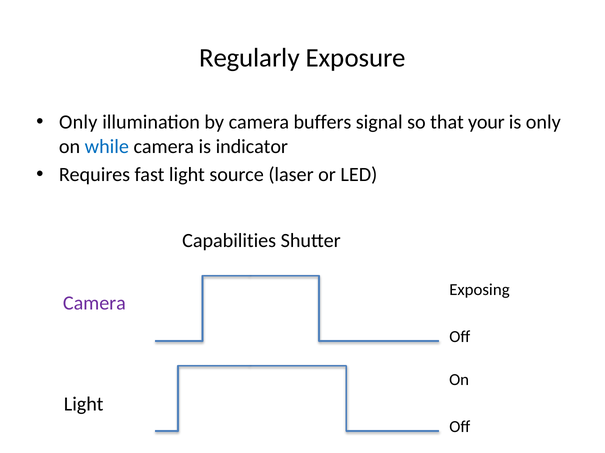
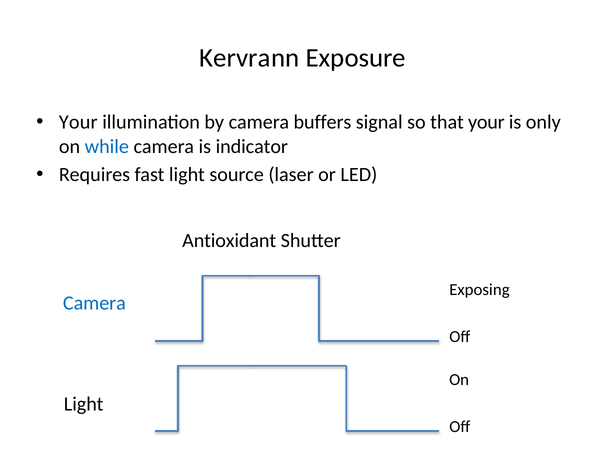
Regularly: Regularly -> Kervrann
Only at (78, 122): Only -> Your
Capabilities: Capabilities -> Antioxidant
Camera at (94, 304) colour: purple -> blue
